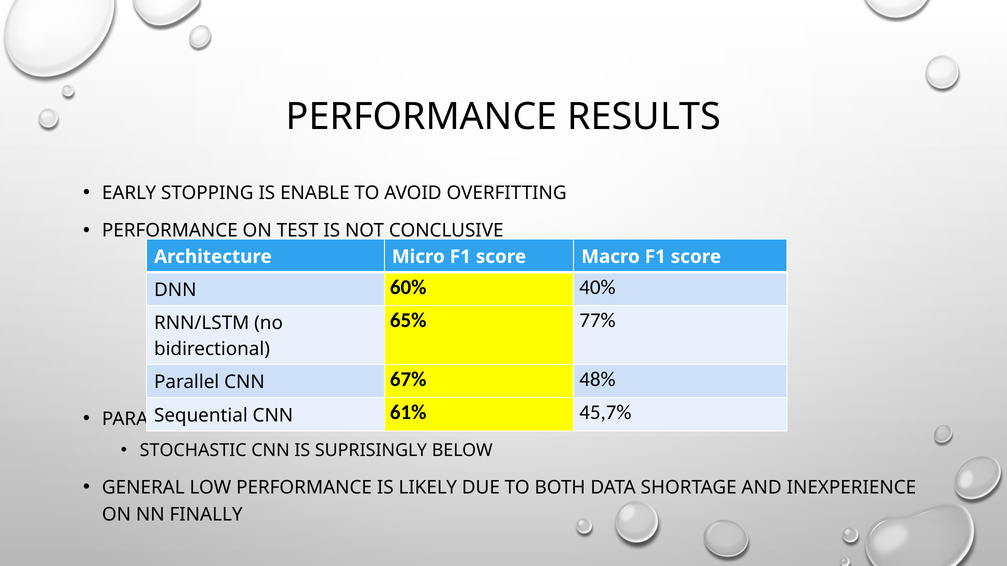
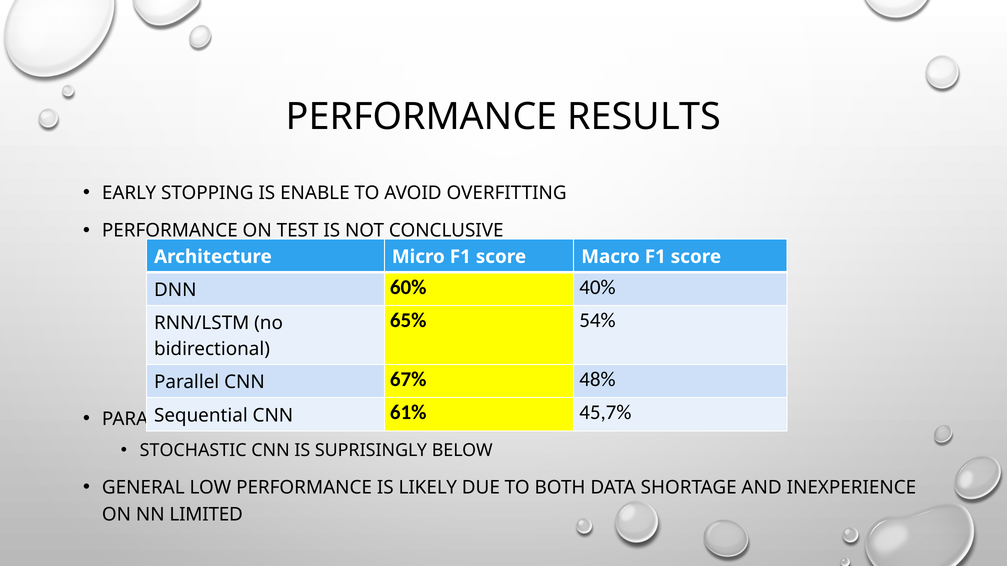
77%: 77% -> 54%
FINALLY: FINALLY -> LIMITED
